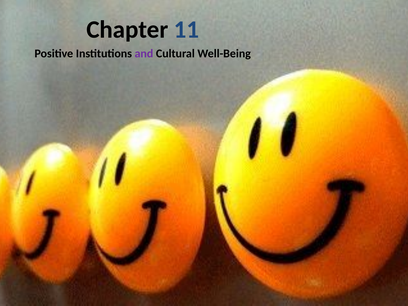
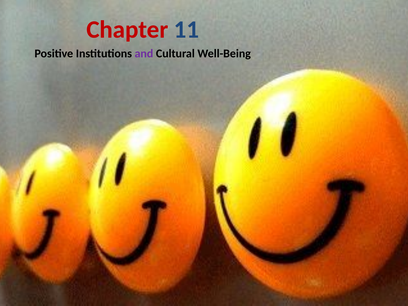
Chapter colour: black -> red
